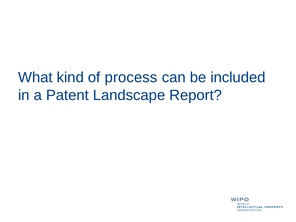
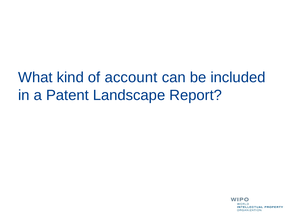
process: process -> account
